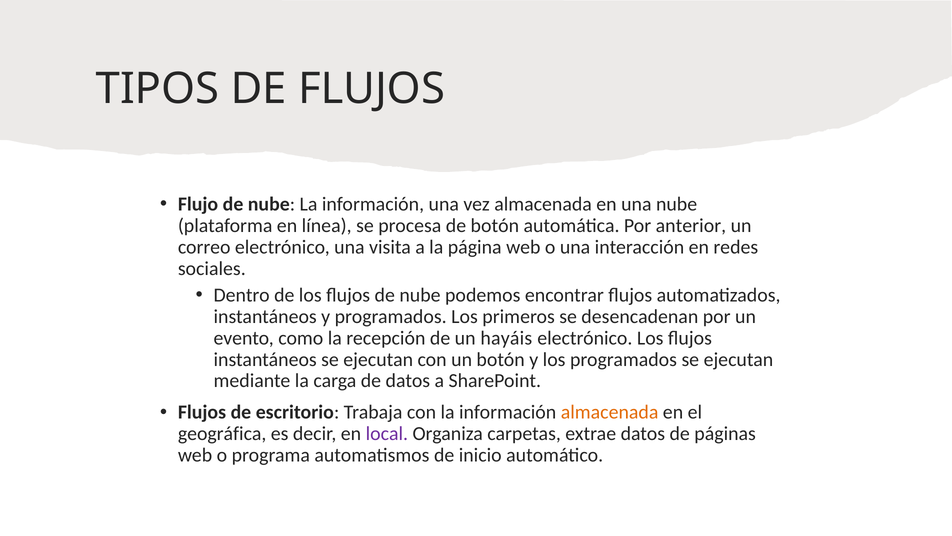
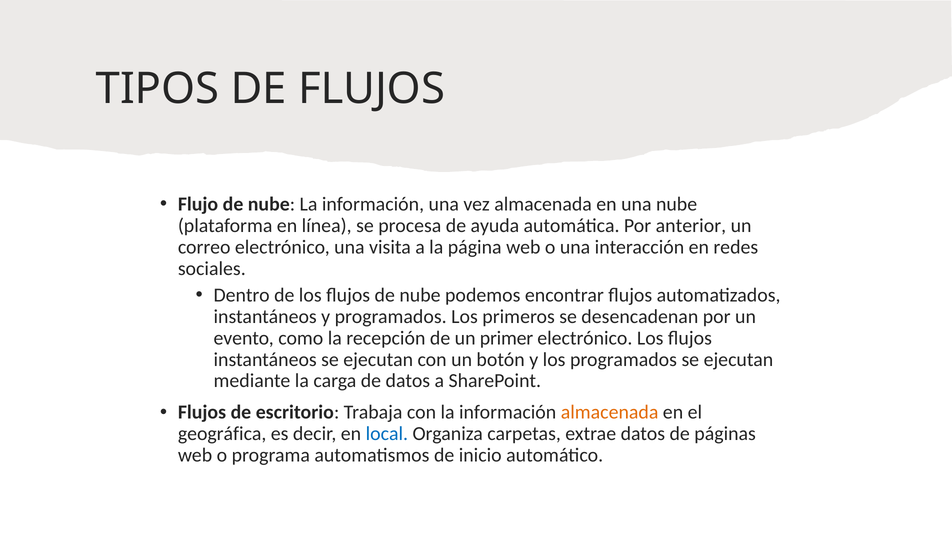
de botón: botón -> ayuda
hayáis: hayáis -> primer
local colour: purple -> blue
